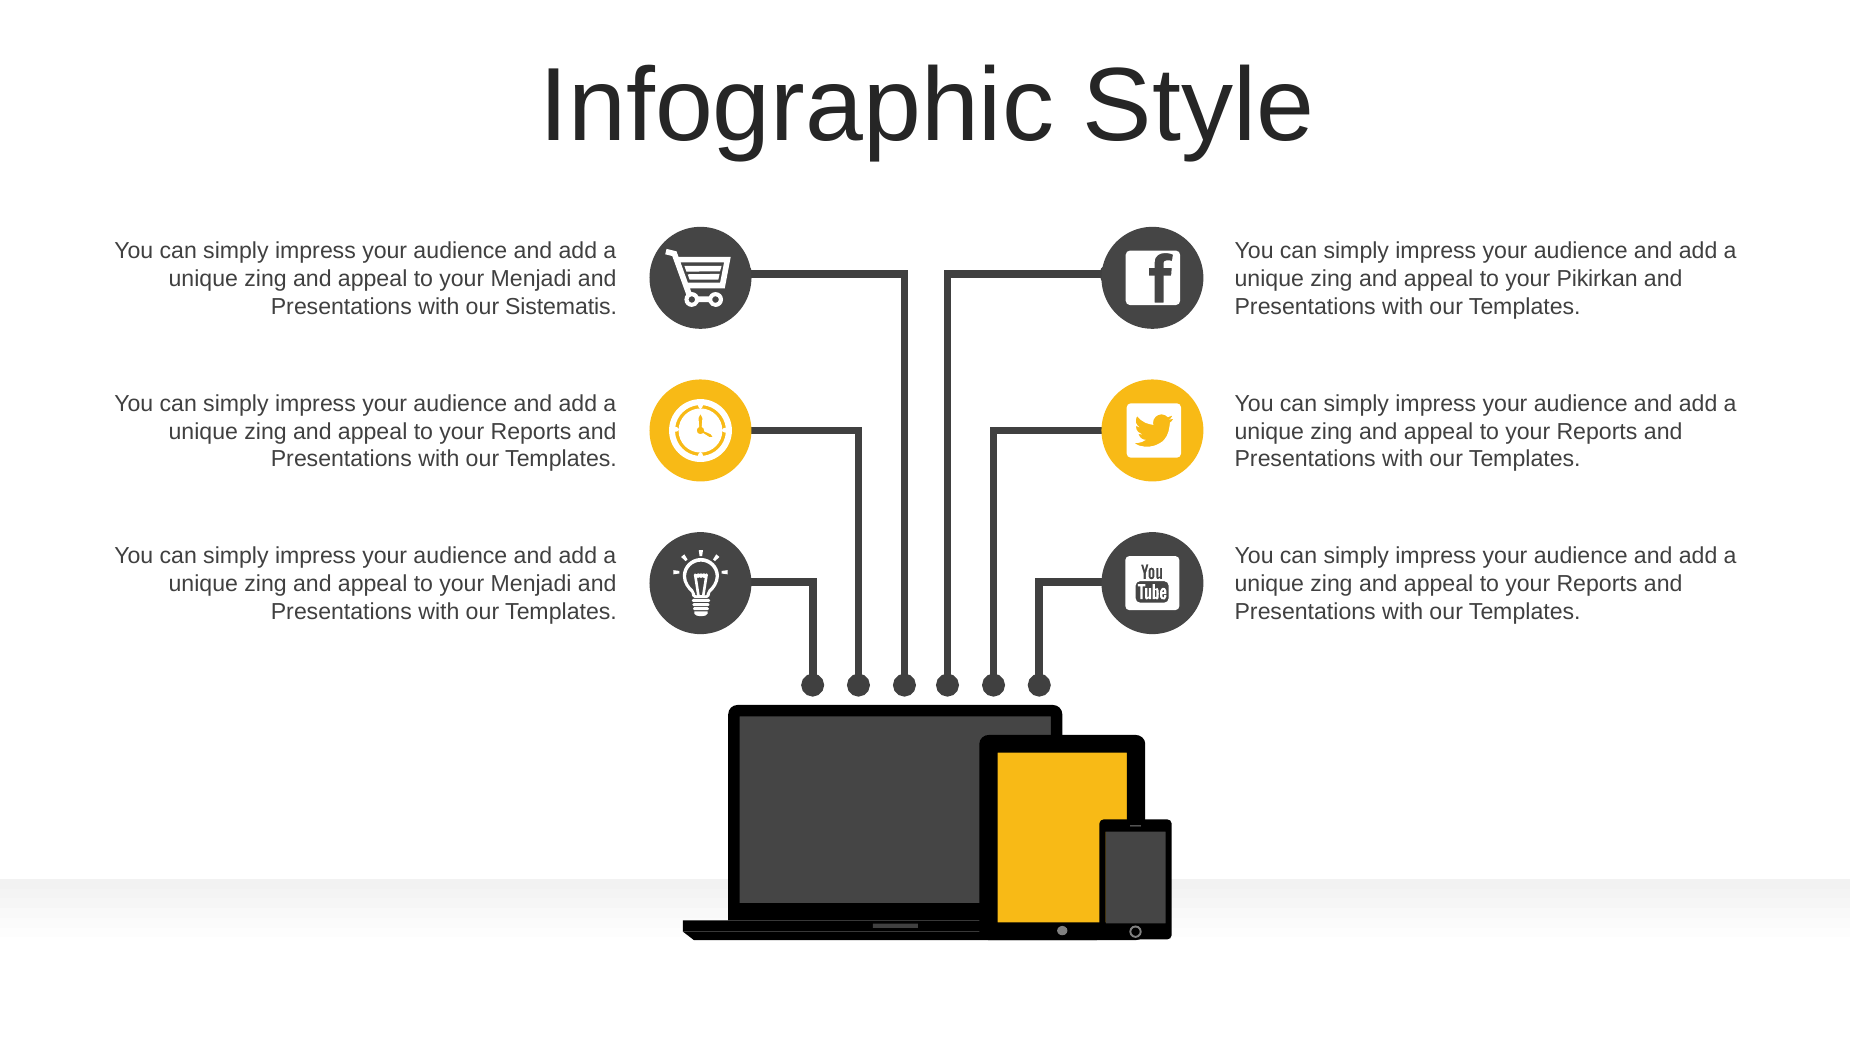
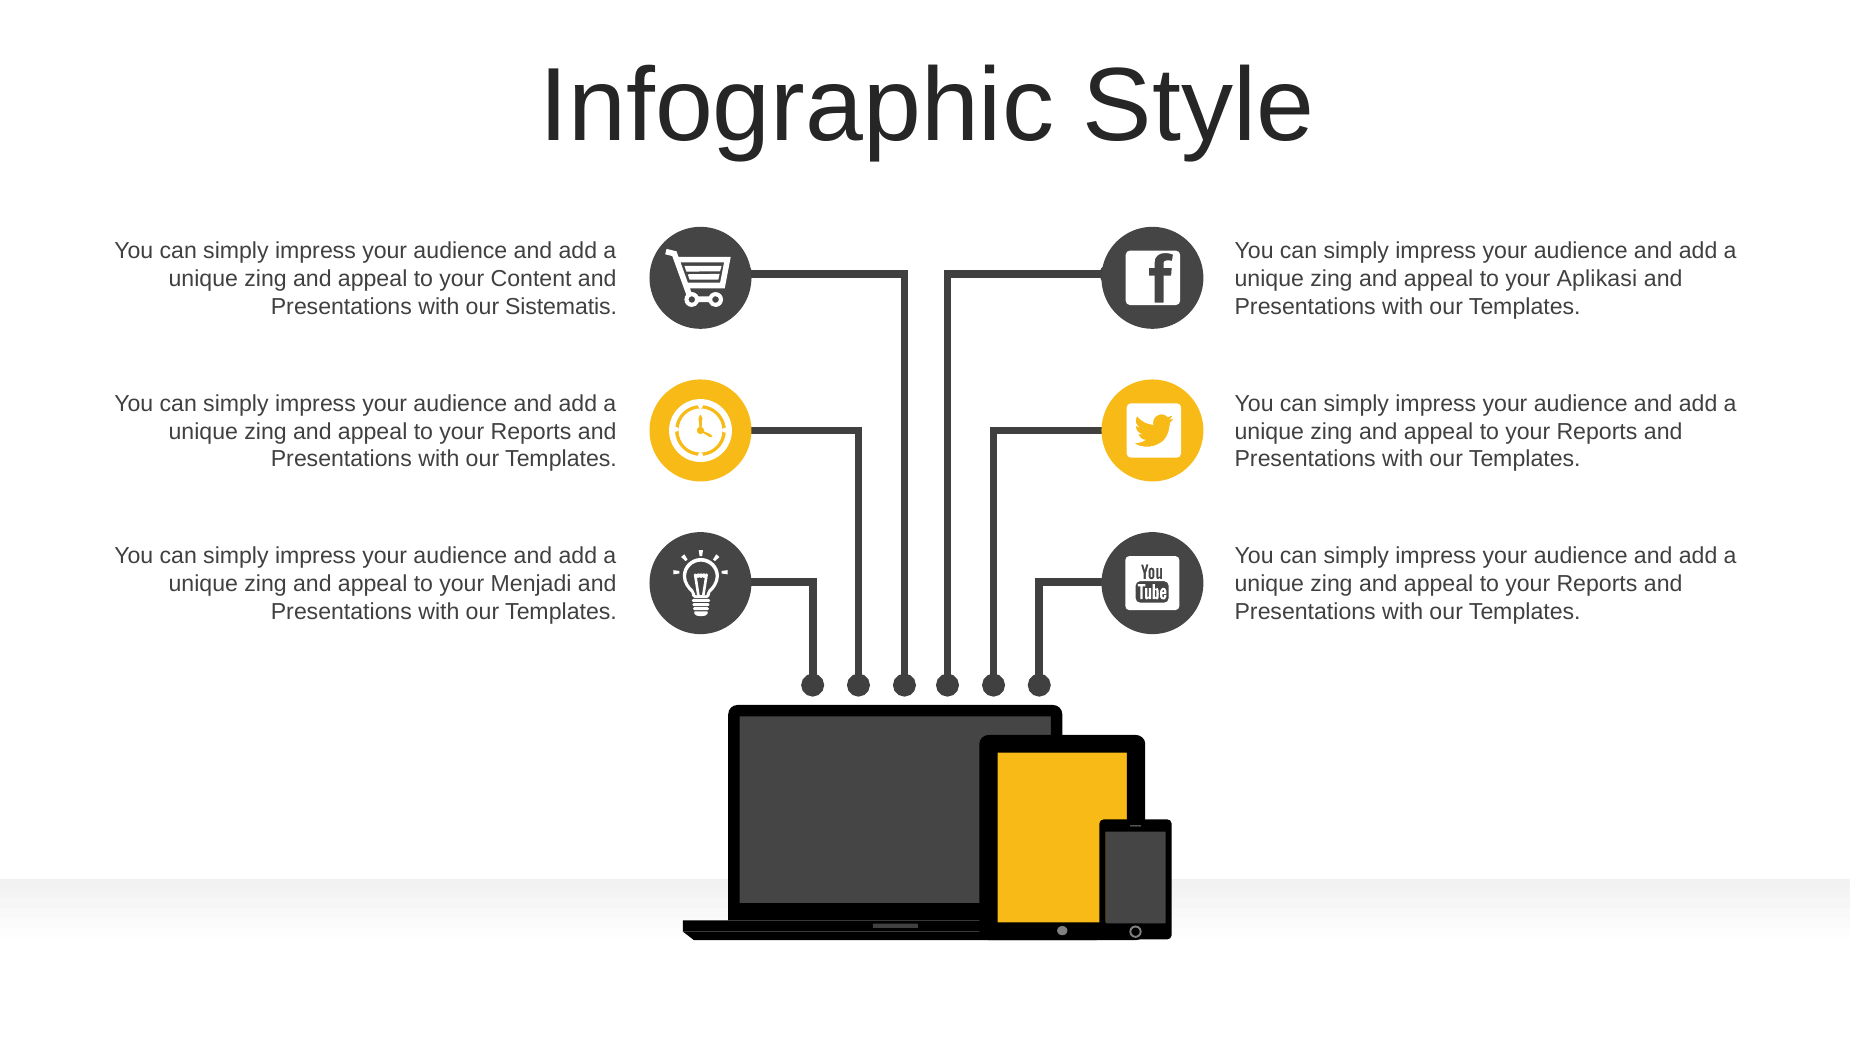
Menjadi at (531, 279): Menjadi -> Content
Pikirkan: Pikirkan -> Aplikasi
